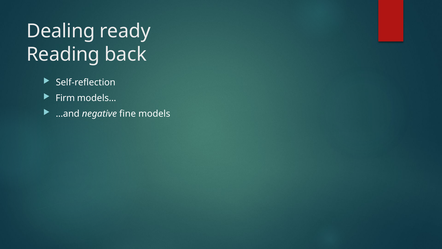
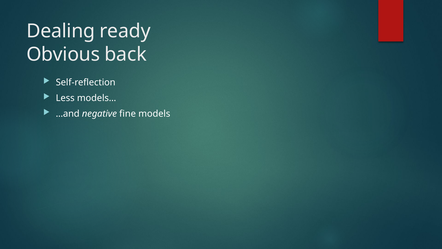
Reading: Reading -> Obvious
Firm: Firm -> Less
